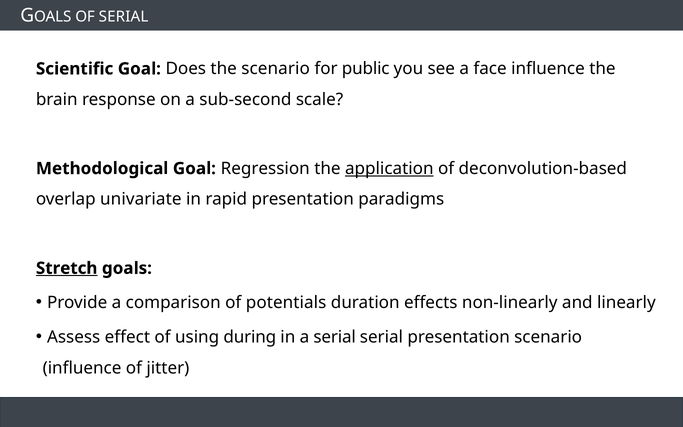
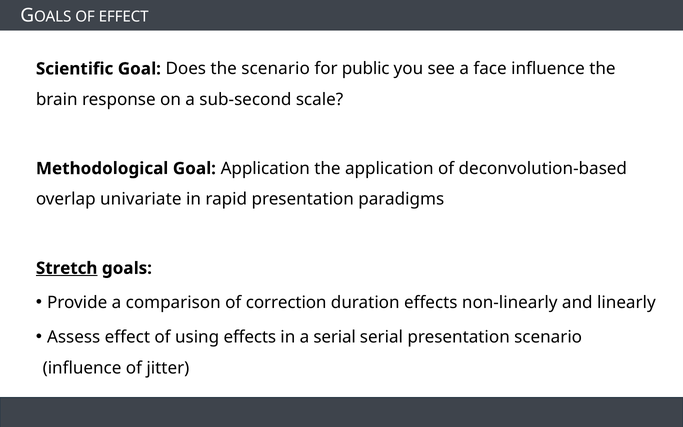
OF SERIAL: SERIAL -> EFFECT
Goal Regression: Regression -> Application
application at (389, 168) underline: present -> none
potentials: potentials -> correction
using during: during -> effects
